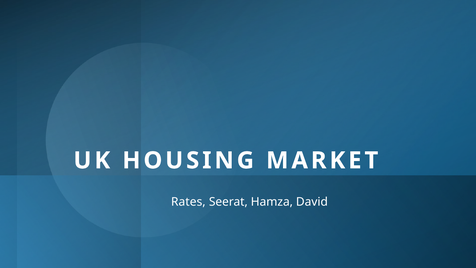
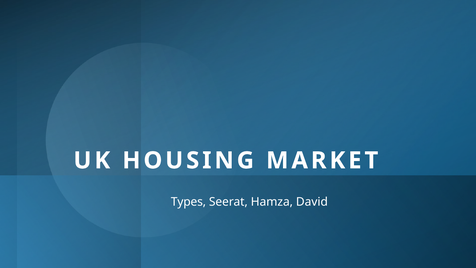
Rates: Rates -> Types
